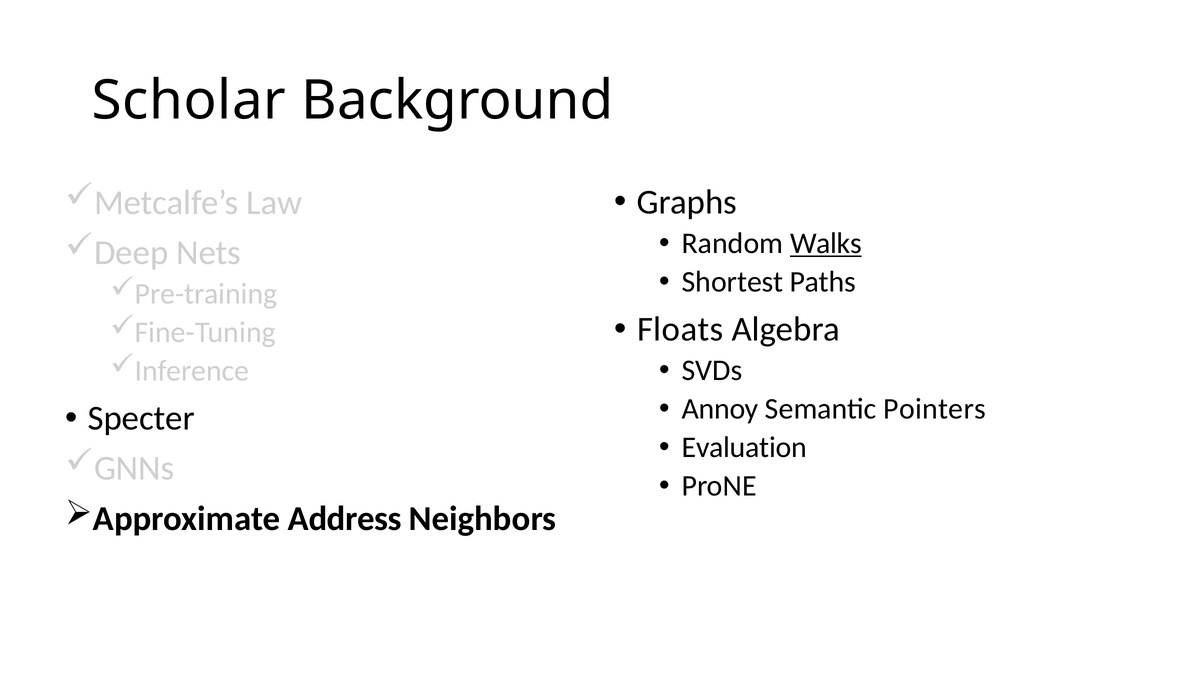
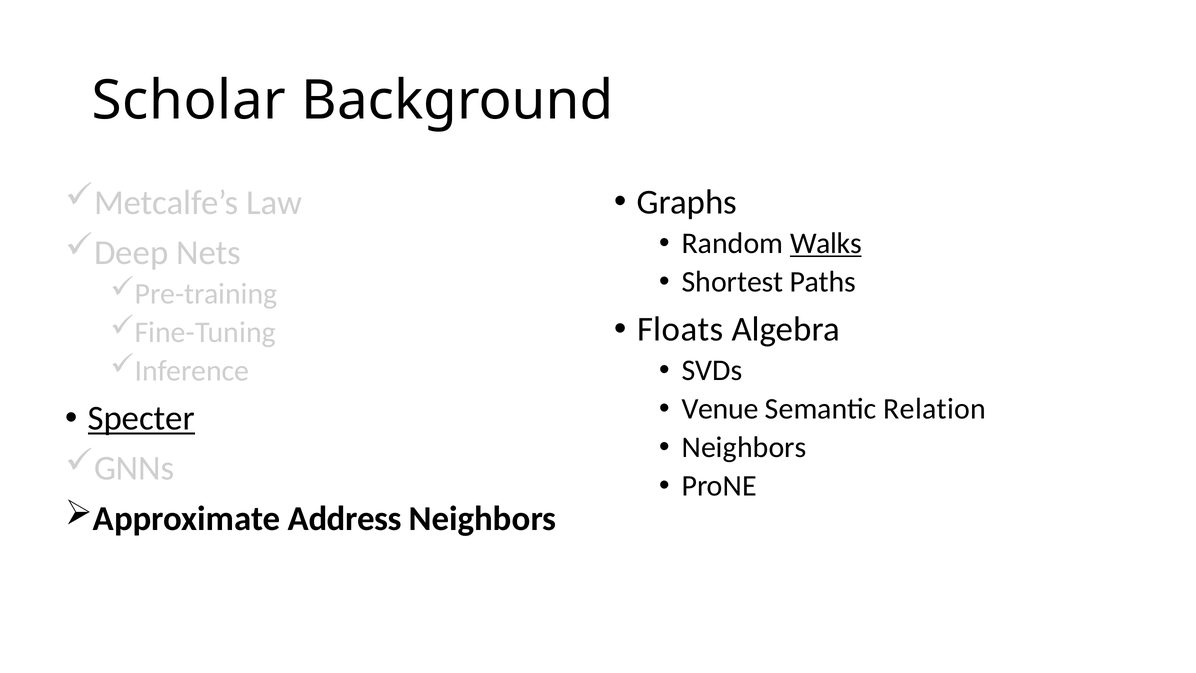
Annoy: Annoy -> Venue
Pointers: Pointers -> Relation
Specter underline: none -> present
Evaluation at (744, 447): Evaluation -> Neighbors
